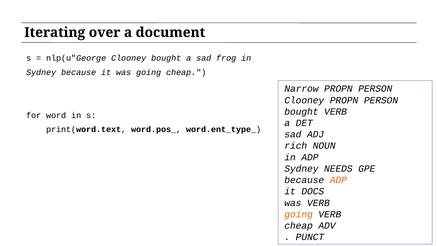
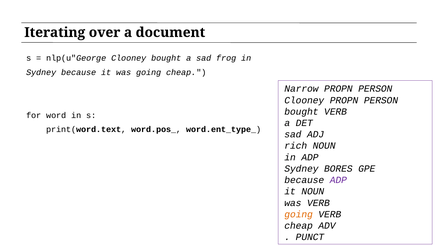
NEEDS: NEEDS -> BORES
ADP at (338, 180) colour: orange -> purple
it DOCS: DOCS -> NOUN
